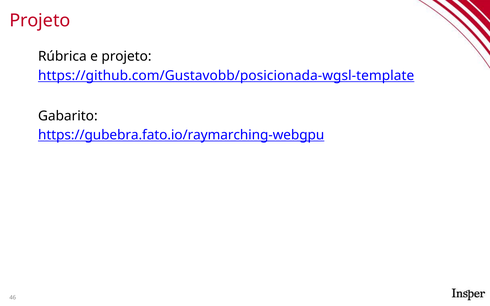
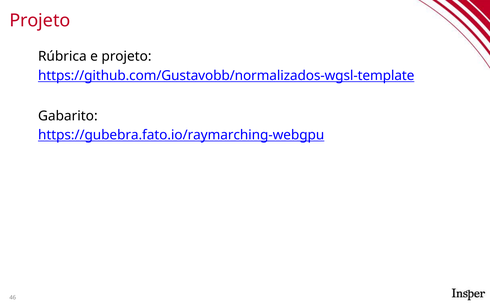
https://github.com/Gustavobb/posicionada-wgsl-template: https://github.com/Gustavobb/posicionada-wgsl-template -> https://github.com/Gustavobb/normalizados-wgsl-template
